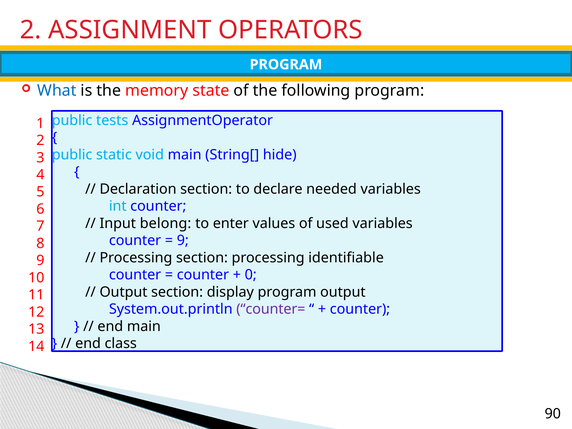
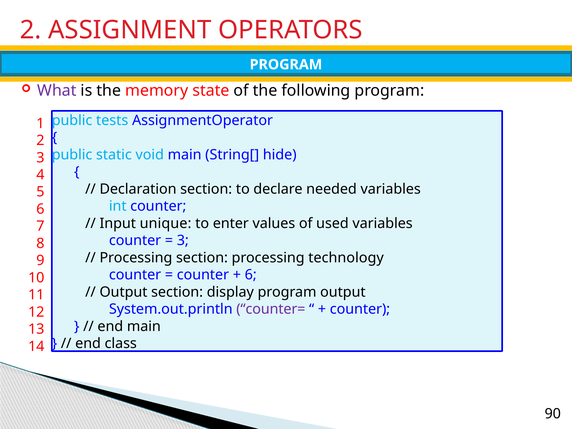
What colour: blue -> purple
belong: belong -> unique
9 at (183, 241): 9 -> 3
identifiable: identifiable -> technology
0 at (251, 275): 0 -> 6
